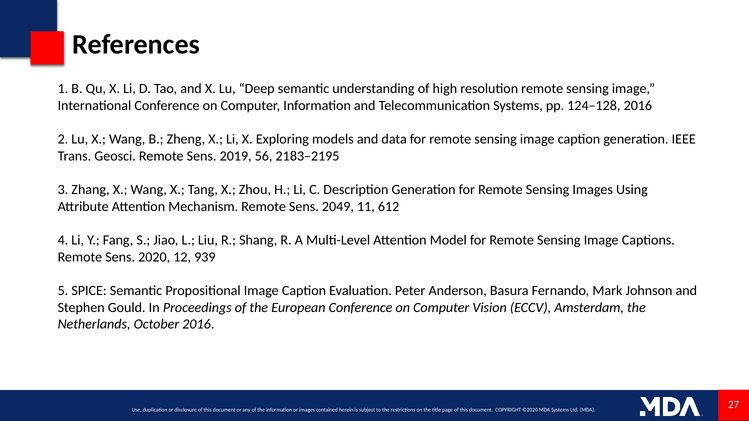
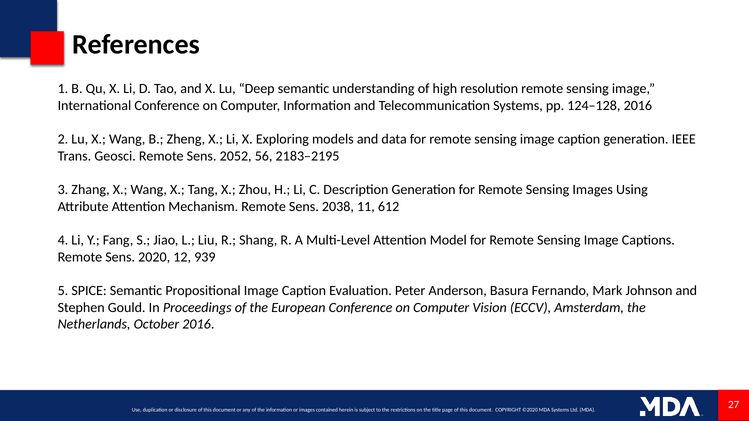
2019: 2019 -> 2052
2049: 2049 -> 2038
